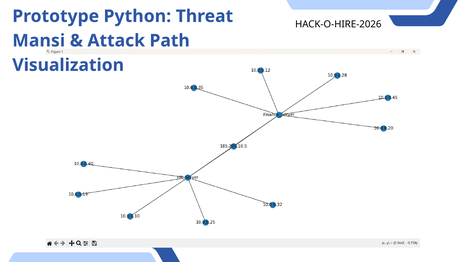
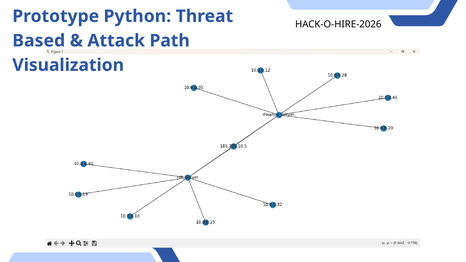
Mansi: Mansi -> Based
